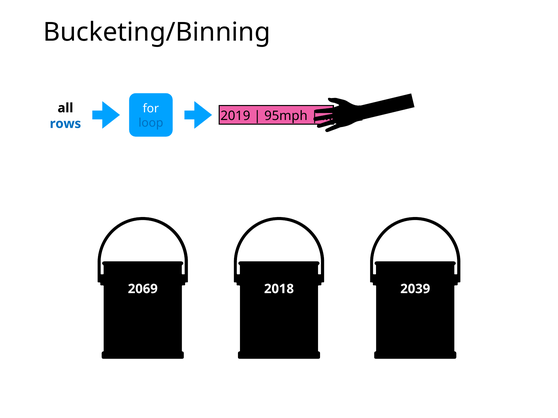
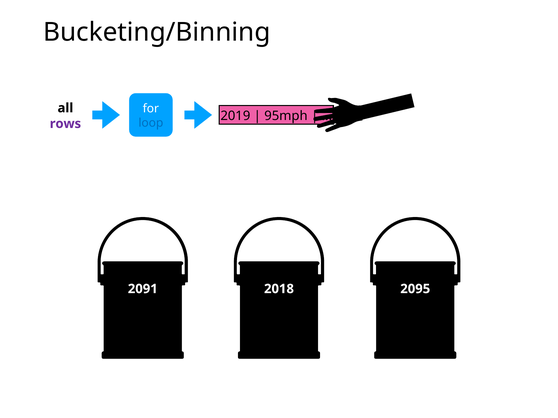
rows colour: blue -> purple
2069: 2069 -> 2091
2039: 2039 -> 2095
